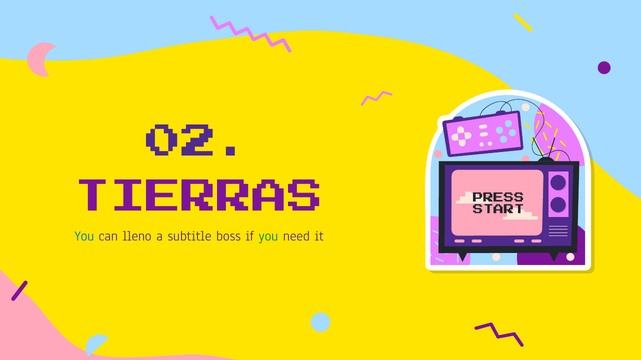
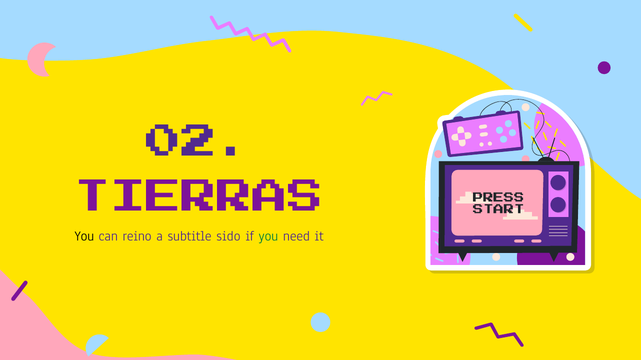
You at (84, 237) colour: blue -> black
lleno: lleno -> reino
boss: boss -> sido
